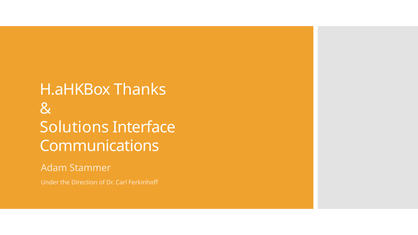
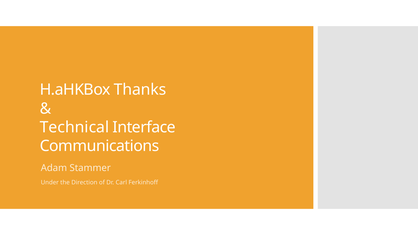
Solutions: Solutions -> Technical
